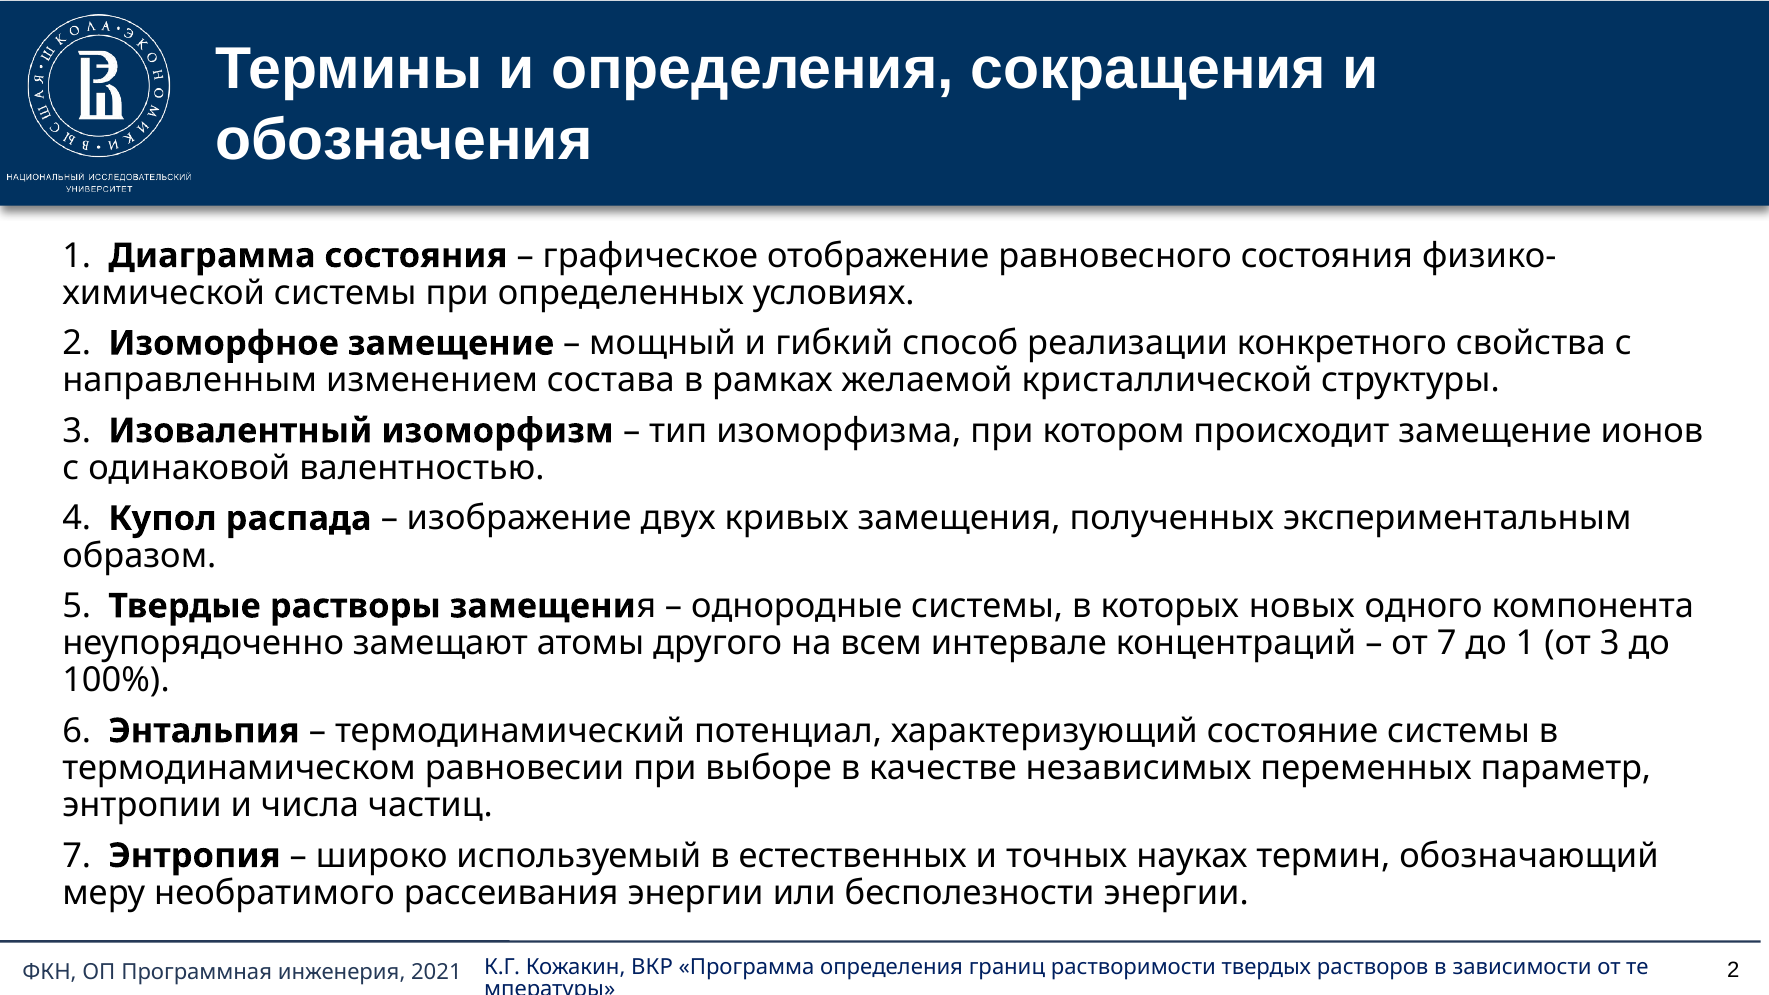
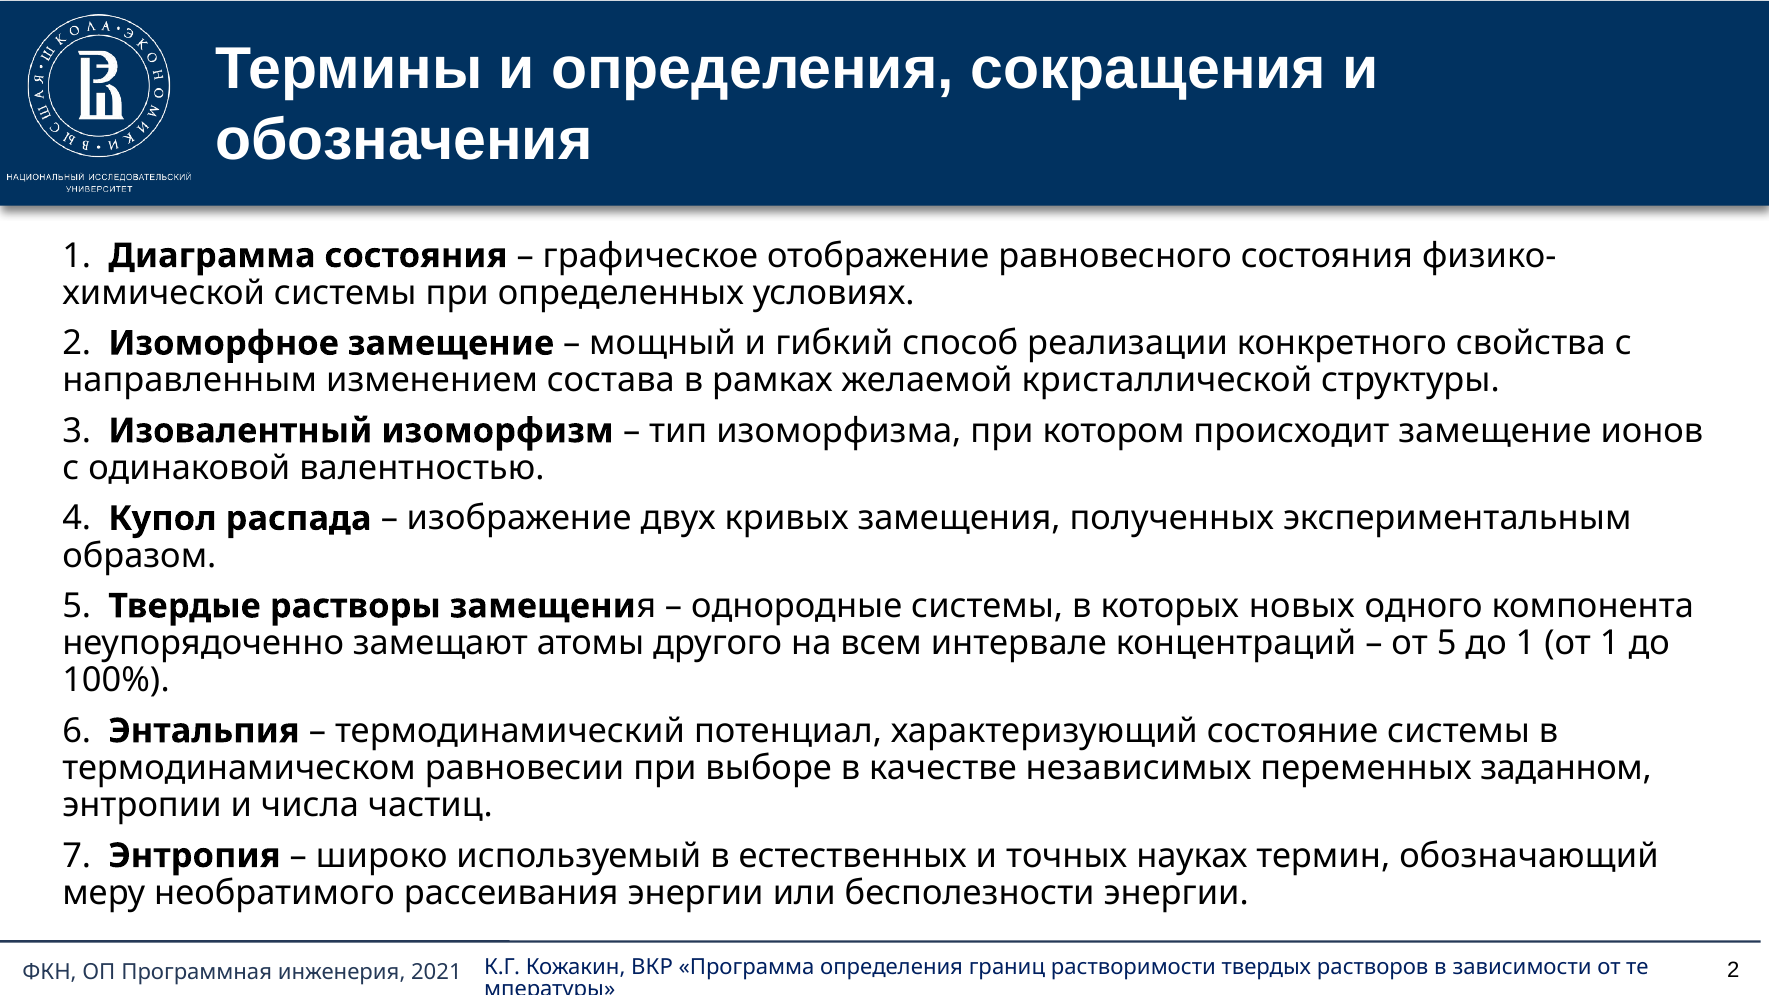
от 7: 7 -> 5
от 3: 3 -> 1
параметр: параметр -> заданном
